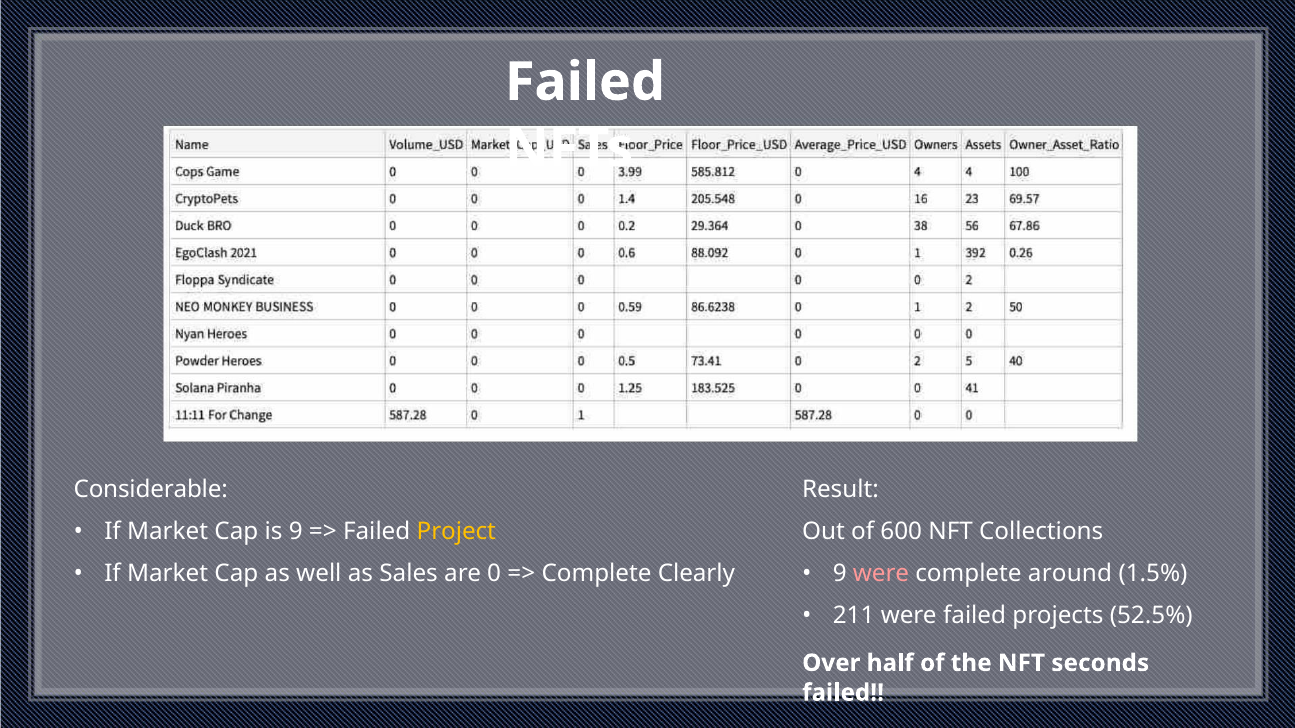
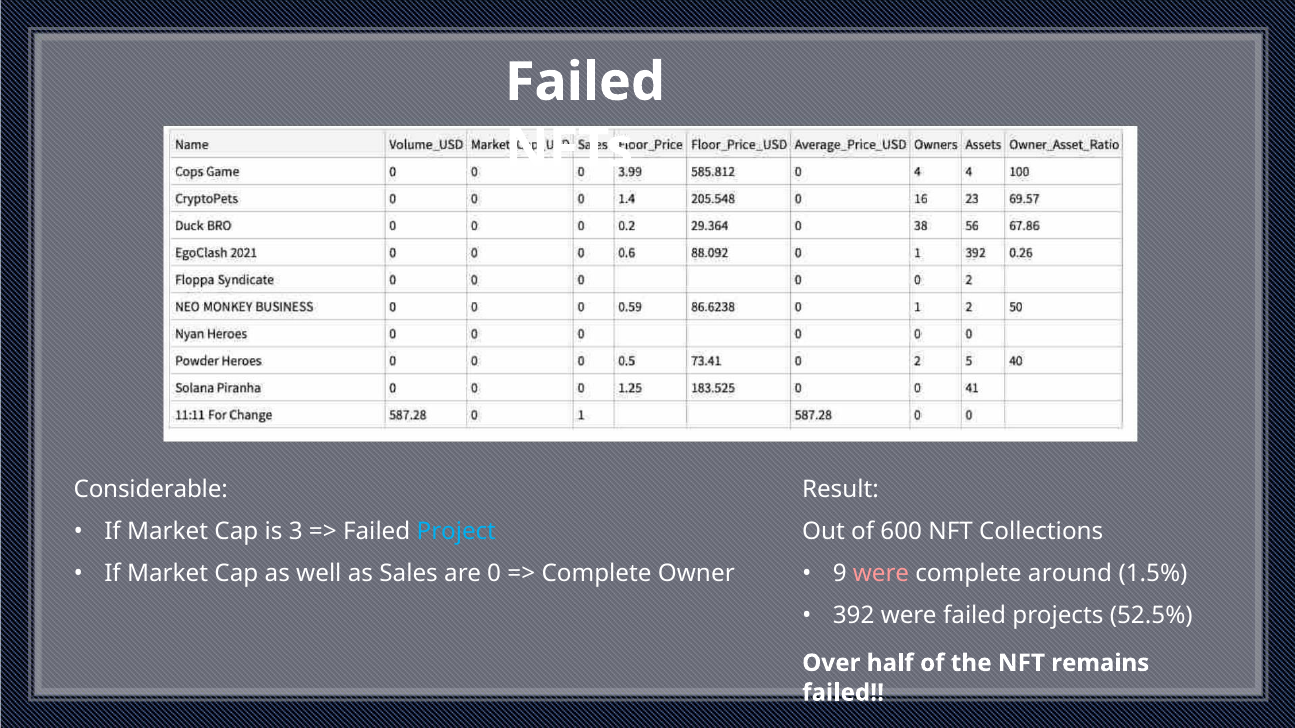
is 9: 9 -> 3
Project colour: yellow -> light blue
Clearly: Clearly -> Owner
211: 211 -> 392
seconds: seconds -> remains
